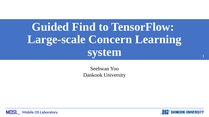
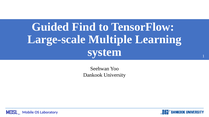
Concern: Concern -> Multiple
